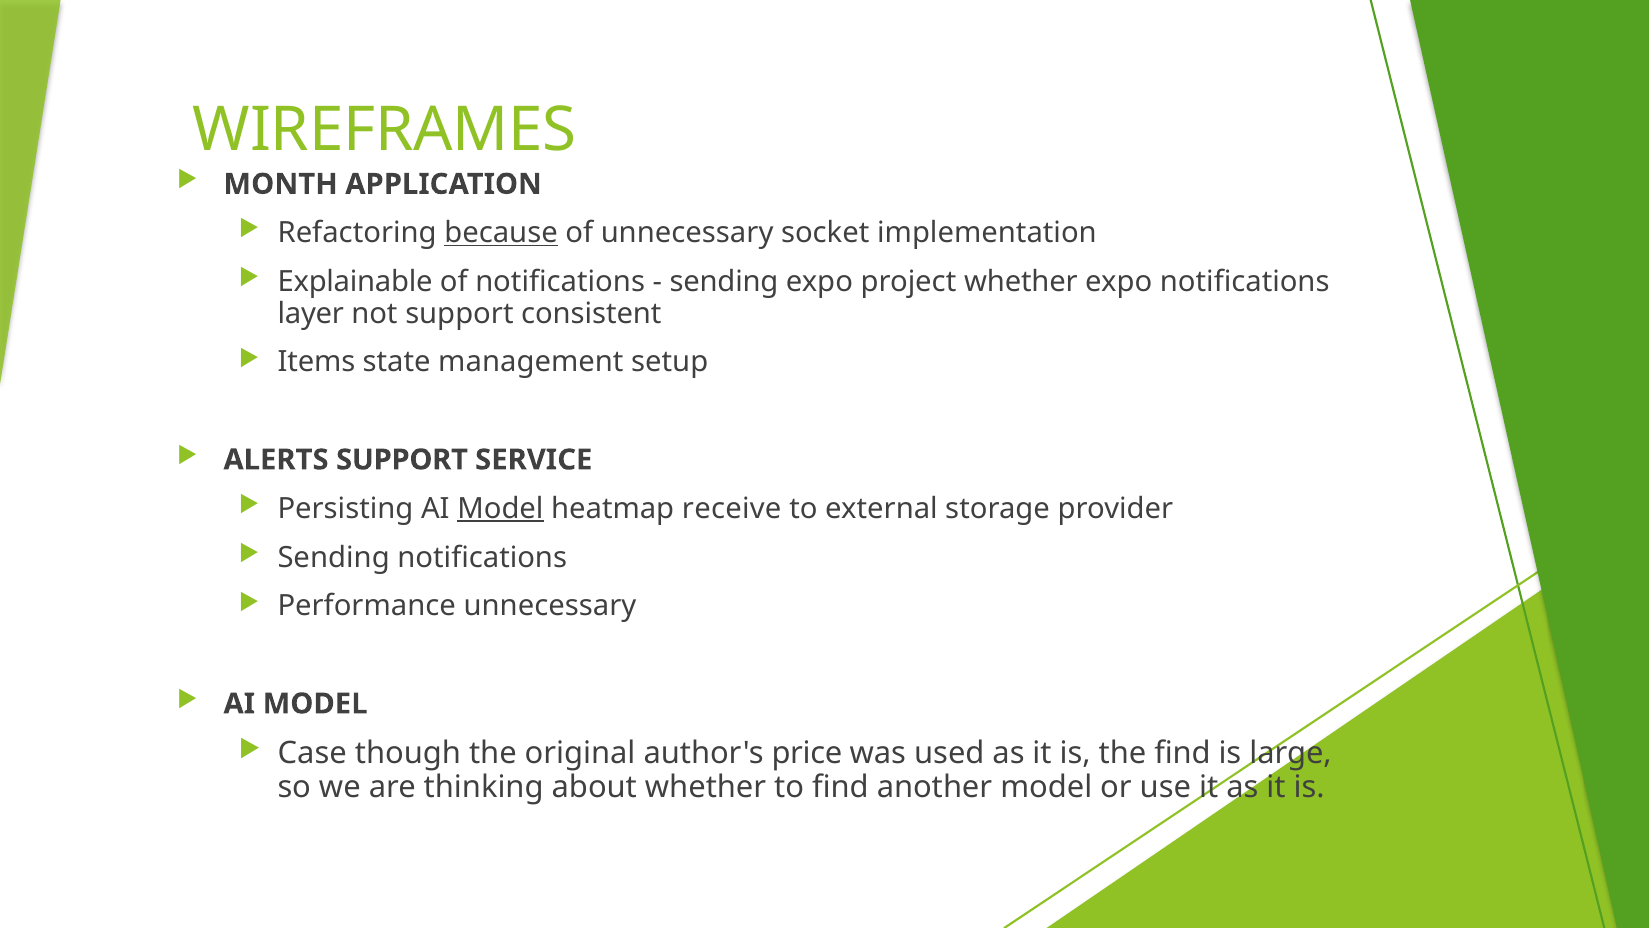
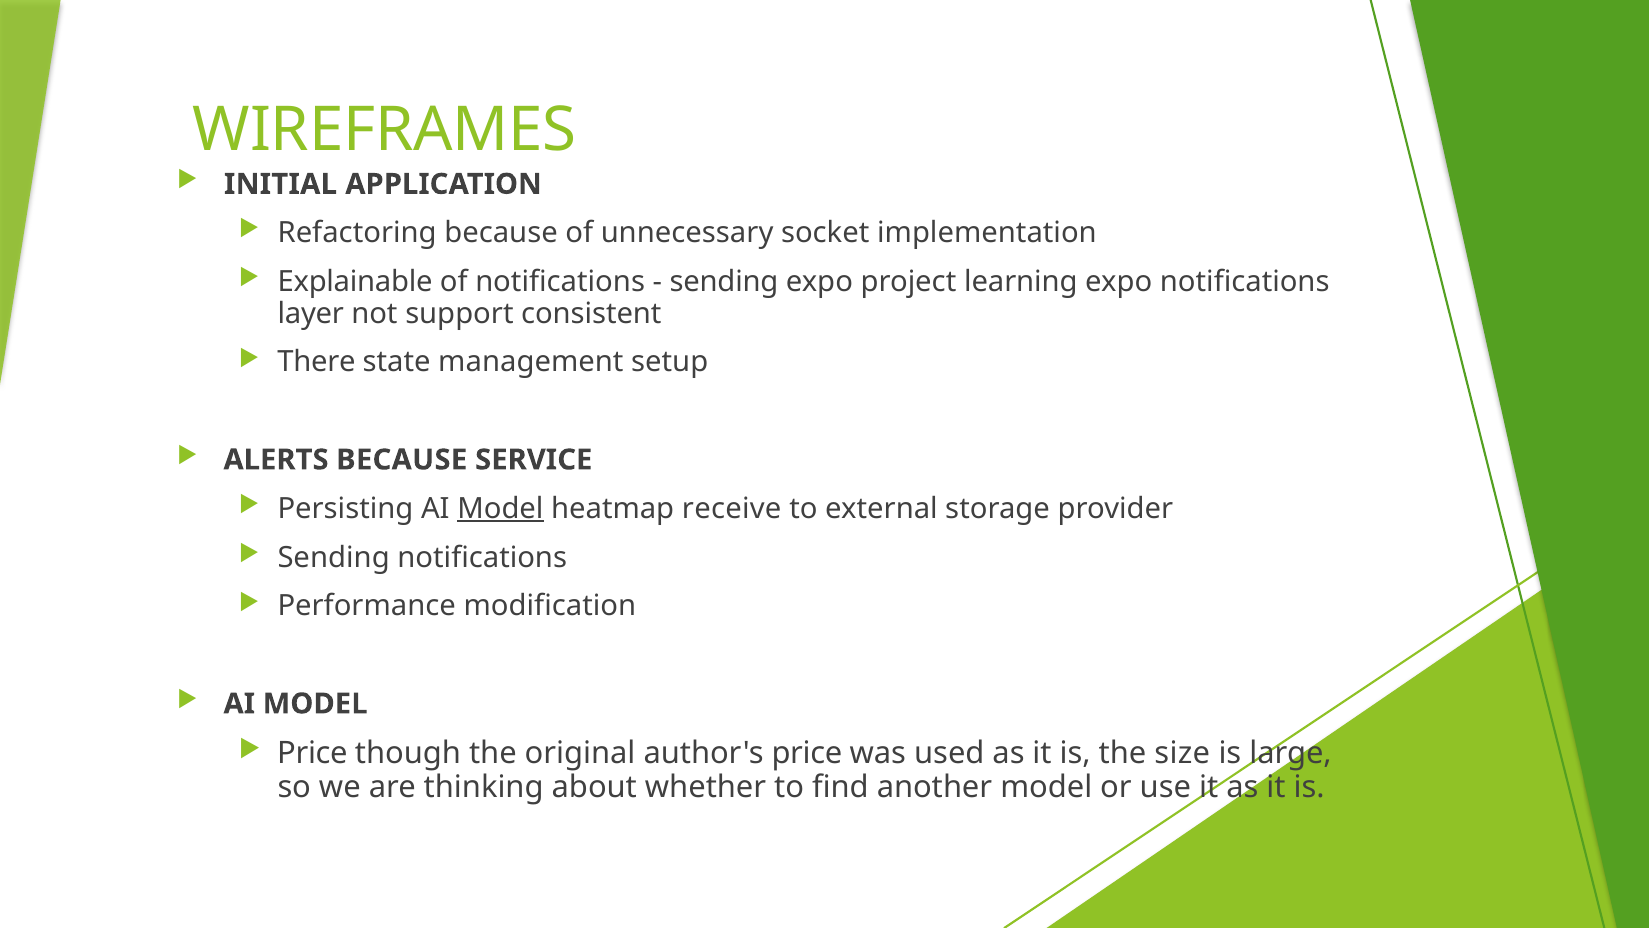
MONTH: MONTH -> INITIAL
because at (501, 233) underline: present -> none
project whether: whether -> learning
Items: Items -> There
ALERTS SUPPORT: SUPPORT -> BECAUSE
Performance unnecessary: unnecessary -> modification
Case at (312, 753): Case -> Price
the find: find -> size
